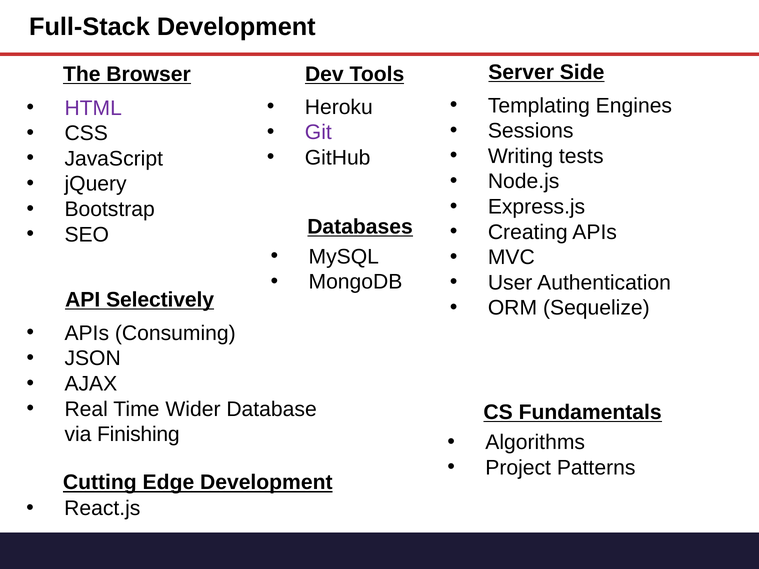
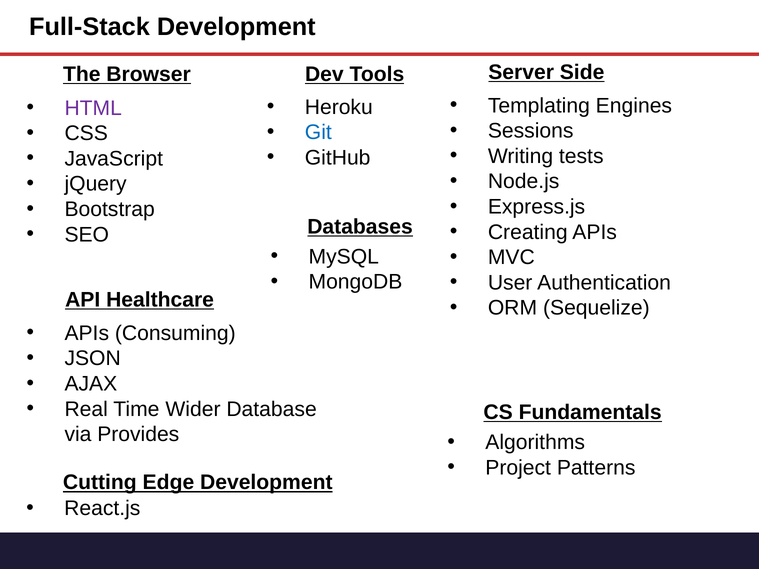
Git colour: purple -> blue
Selectively: Selectively -> Healthcare
Finishing: Finishing -> Provides
